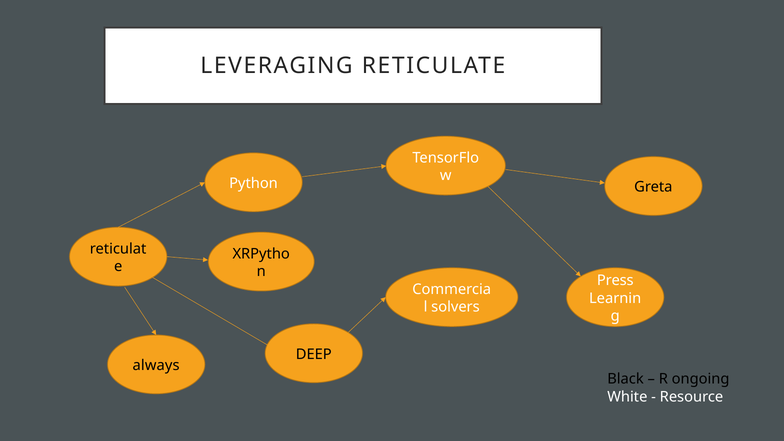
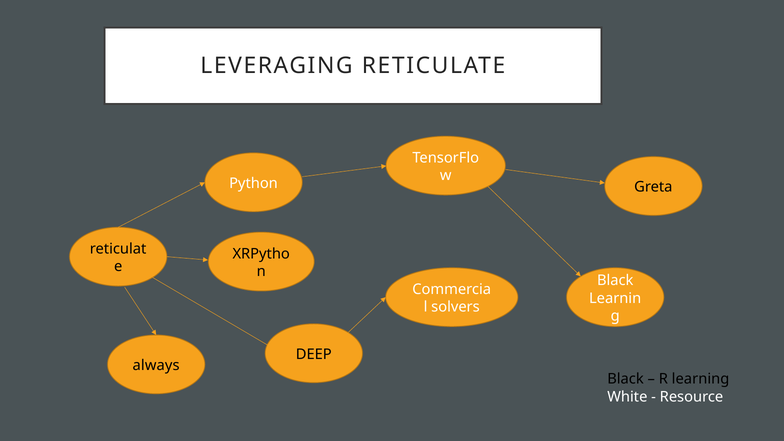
Press at (615, 281): Press -> Black
ongoing: ongoing -> learning
